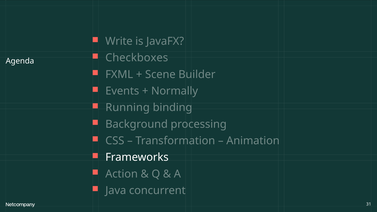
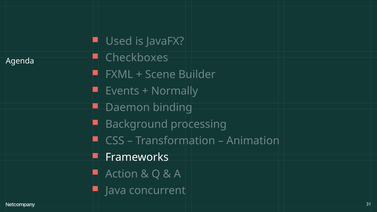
Write: Write -> Used
Running: Running -> Daemon
